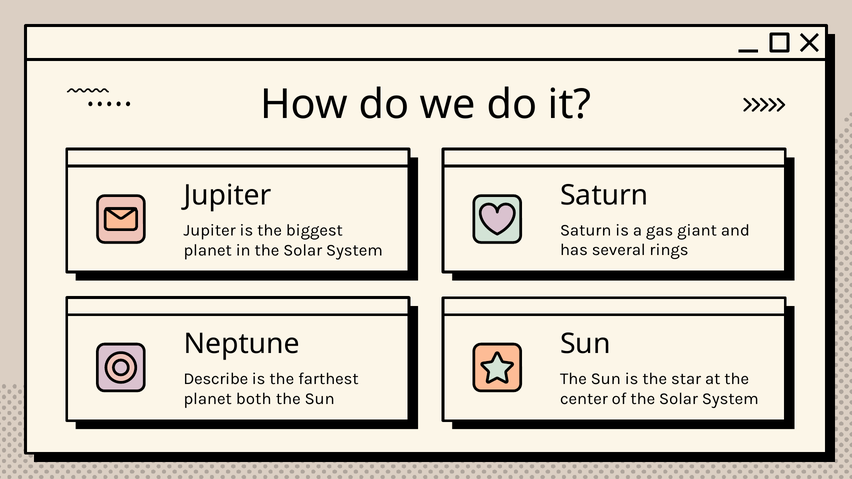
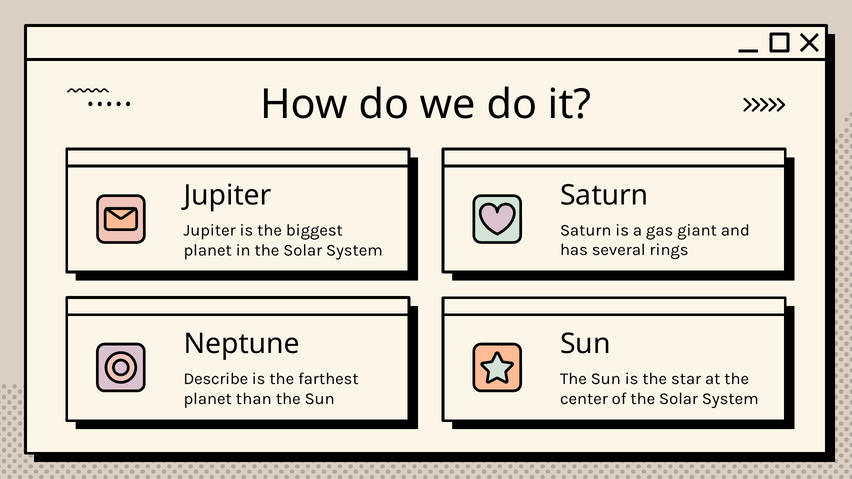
both: both -> than
